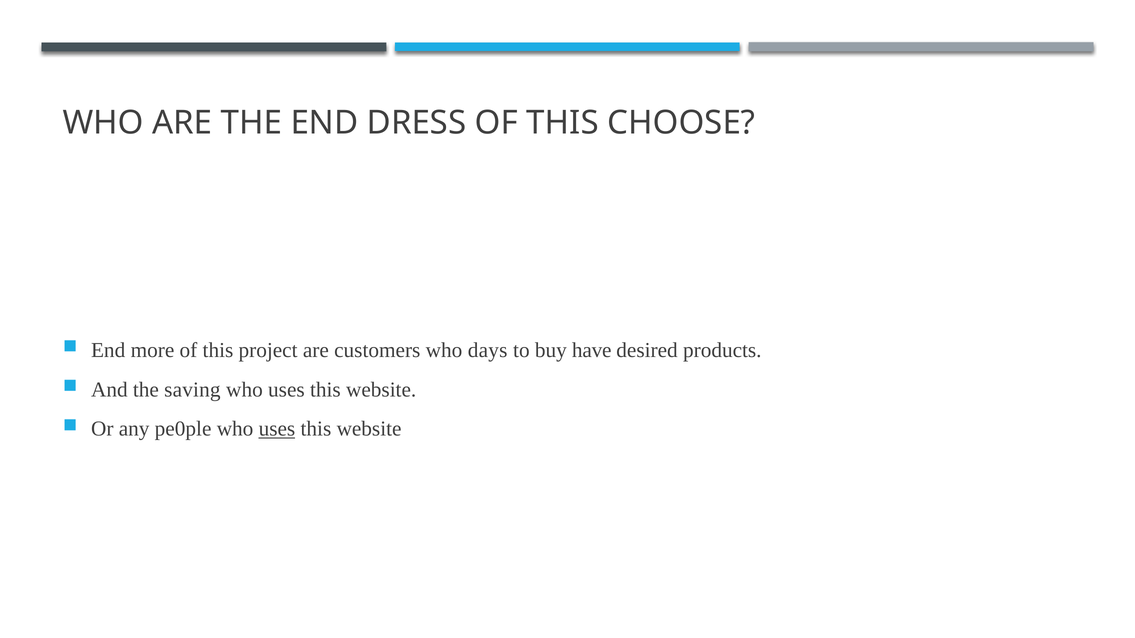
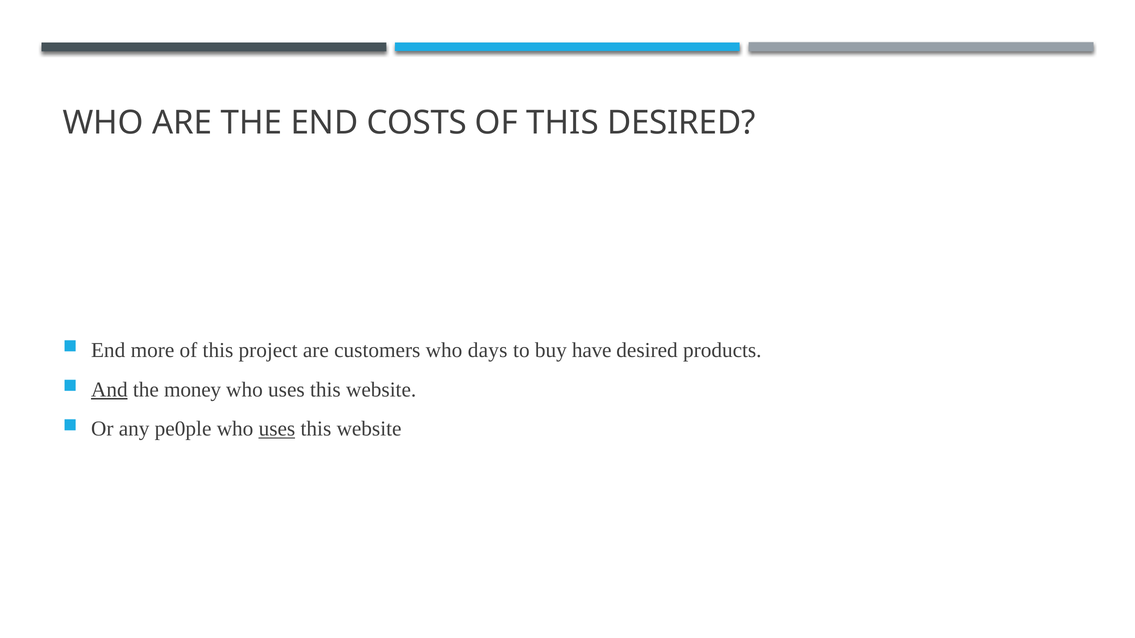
DRESS: DRESS -> COSTS
THIS CHOOSE: CHOOSE -> DESIRED
And underline: none -> present
saving: saving -> money
